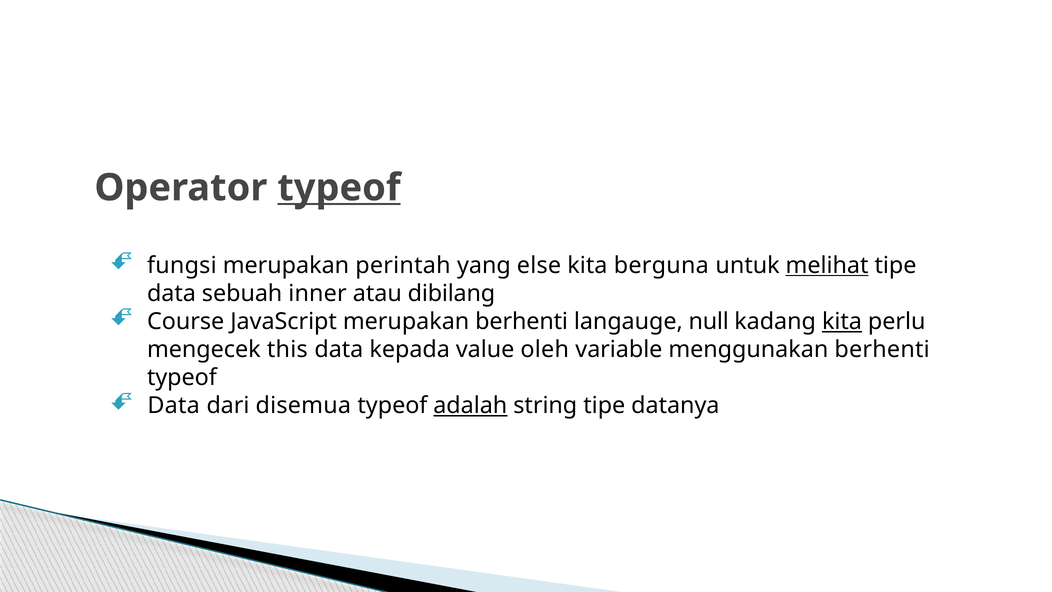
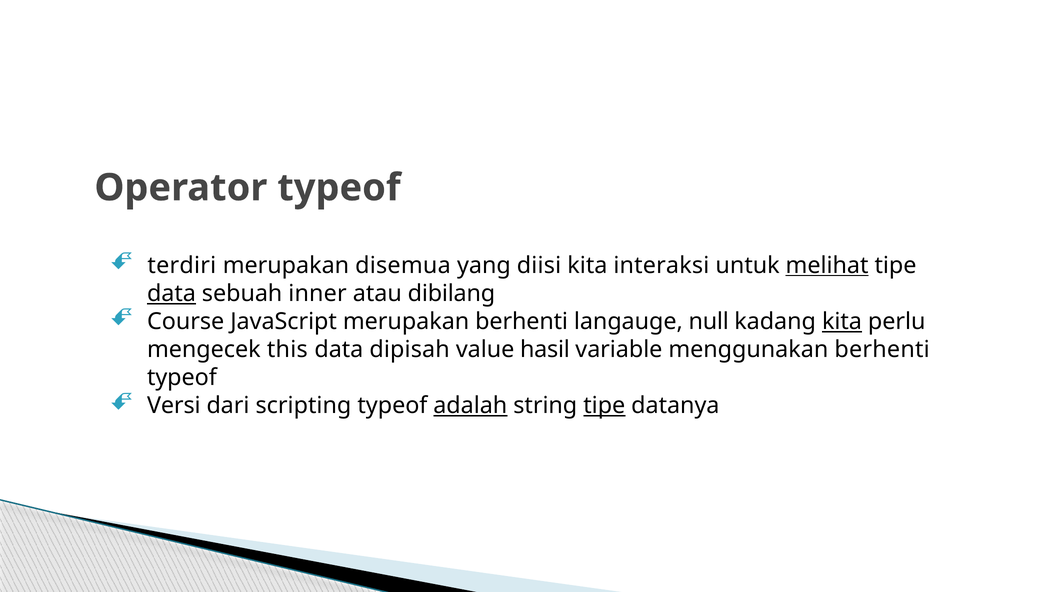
typeof at (339, 188) underline: present -> none
fungsi: fungsi -> terdiri
perintah: perintah -> disemua
else: else -> diisi
berguna: berguna -> interaksi
data at (171, 293) underline: none -> present
kepada: kepada -> dipisah
oleh: oleh -> hasil
Data at (174, 406): Data -> Versi
disemua: disemua -> scripting
tipe at (604, 406) underline: none -> present
